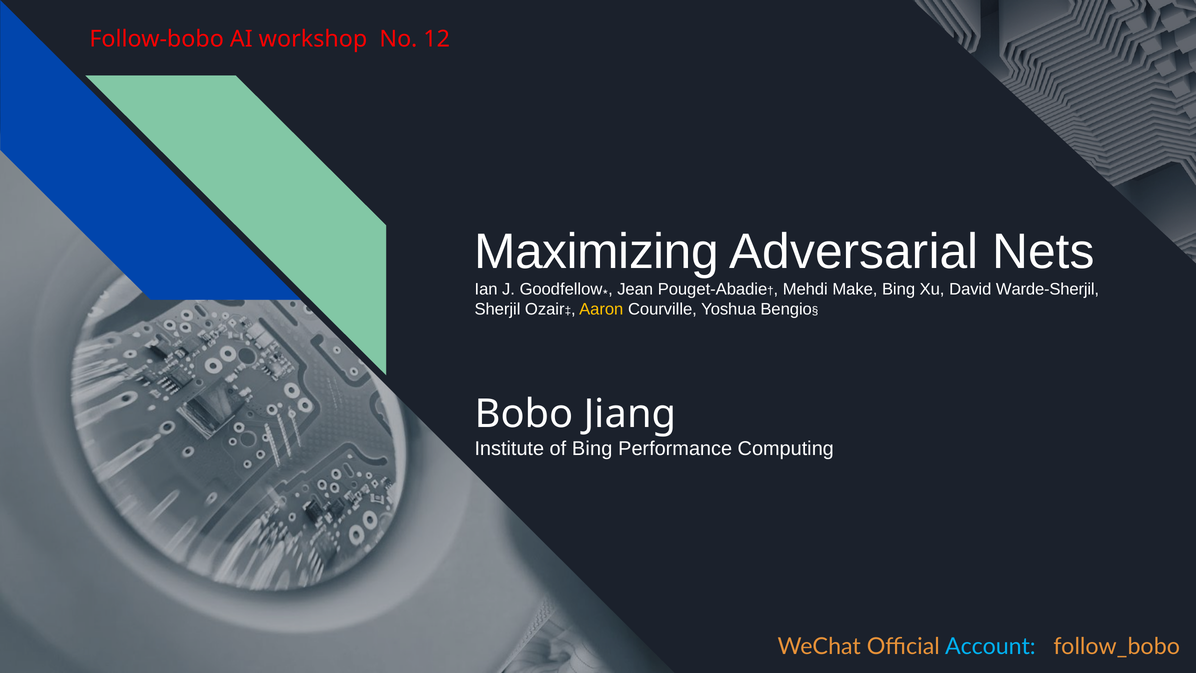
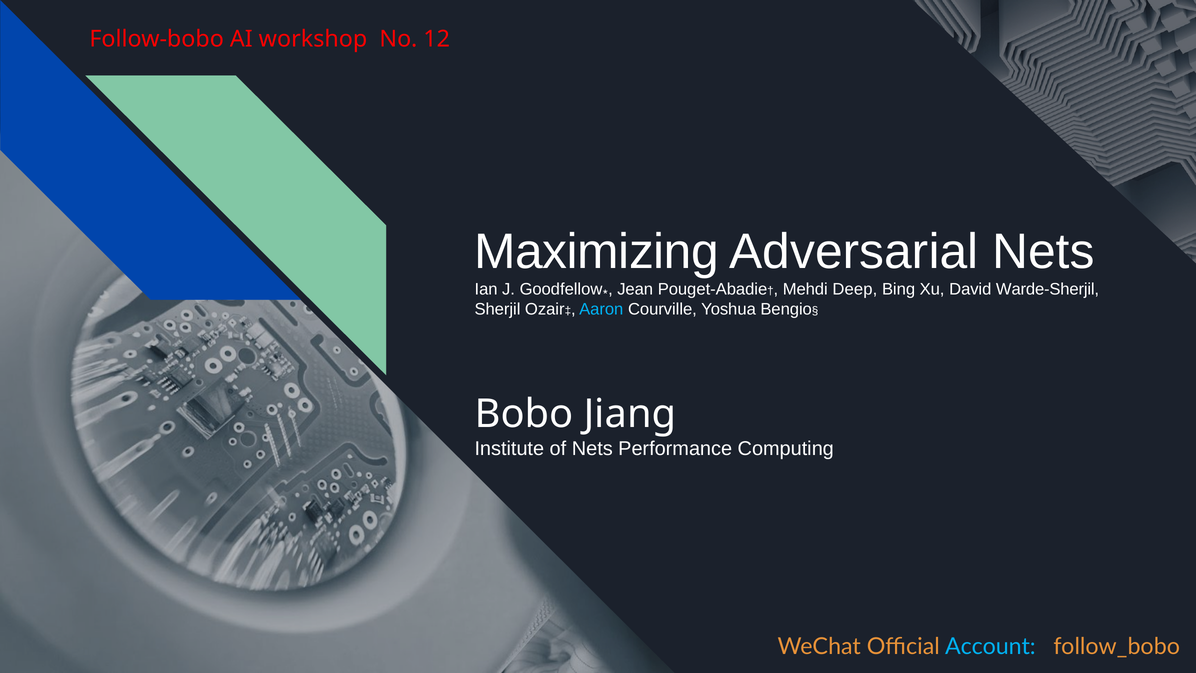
Make: Make -> Deep
Aaron colour: yellow -> light blue
of Bing: Bing -> Nets
